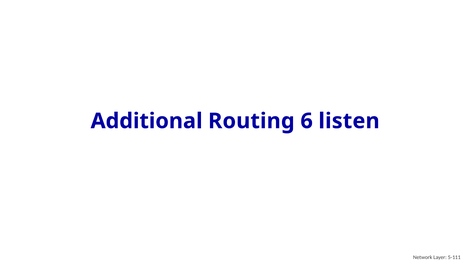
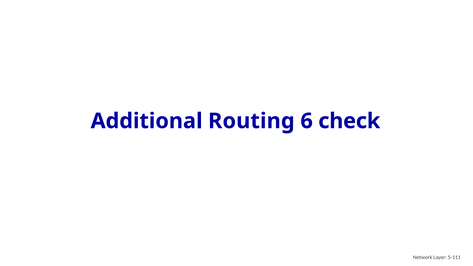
listen: listen -> check
